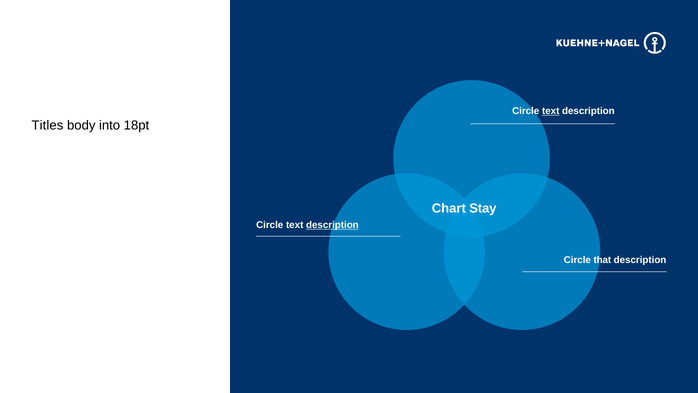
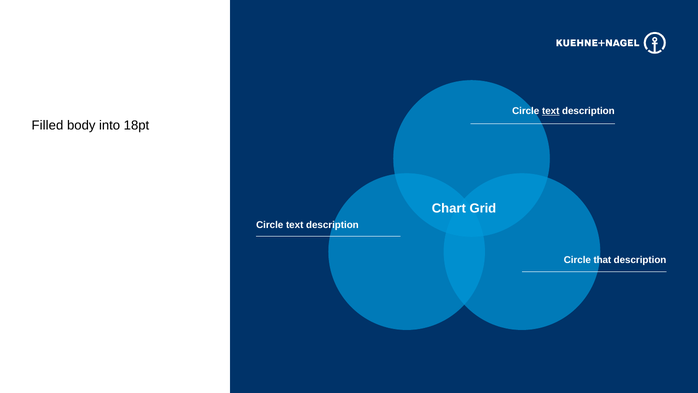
Titles: Titles -> Filled
Stay: Stay -> Grid
description at (332, 225) underline: present -> none
